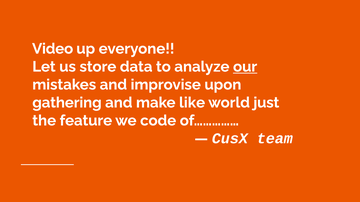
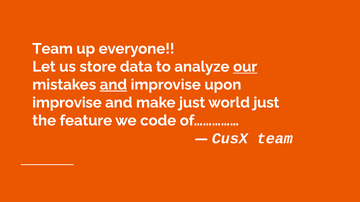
Video at (53, 49): Video -> Team
and at (113, 85) underline: none -> present
gathering at (67, 103): gathering -> improvise
make like: like -> just
